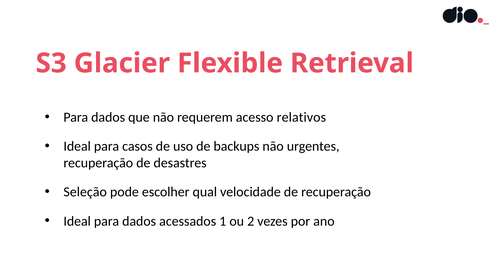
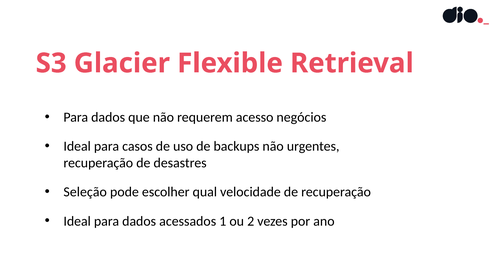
relativos: relativos -> negócios
